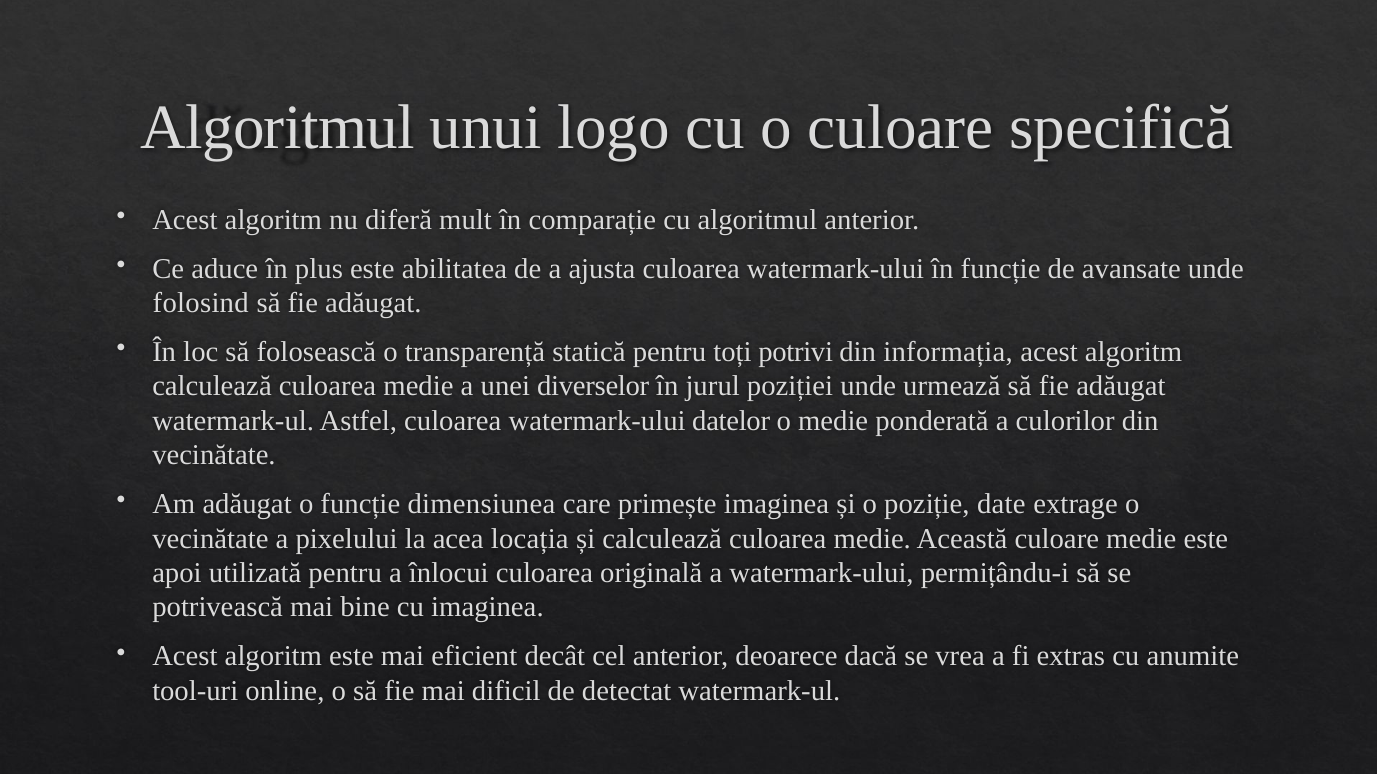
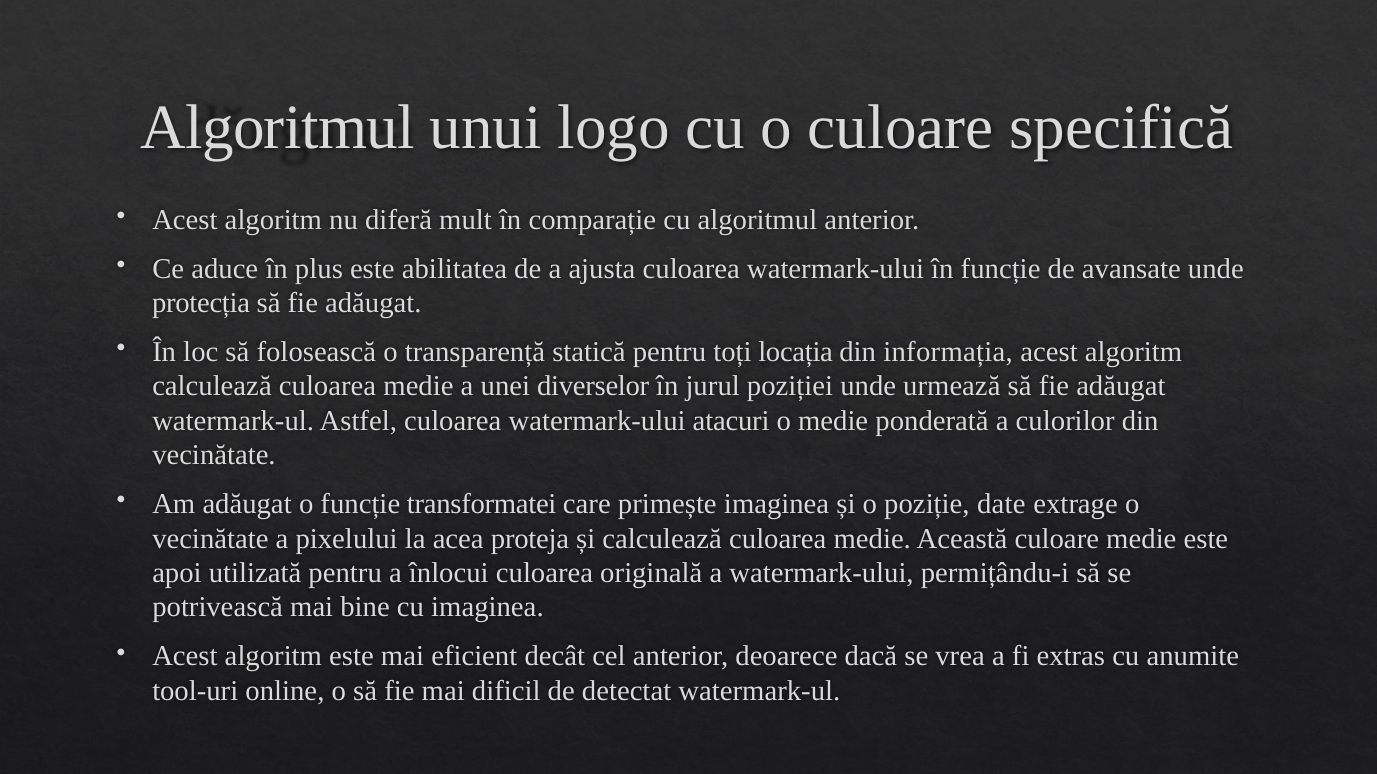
folosind: folosind -> protecția
potrivi: potrivi -> locația
datelor: datelor -> atacuri
dimensiunea: dimensiunea -> transformatei
locația: locația -> proteja
